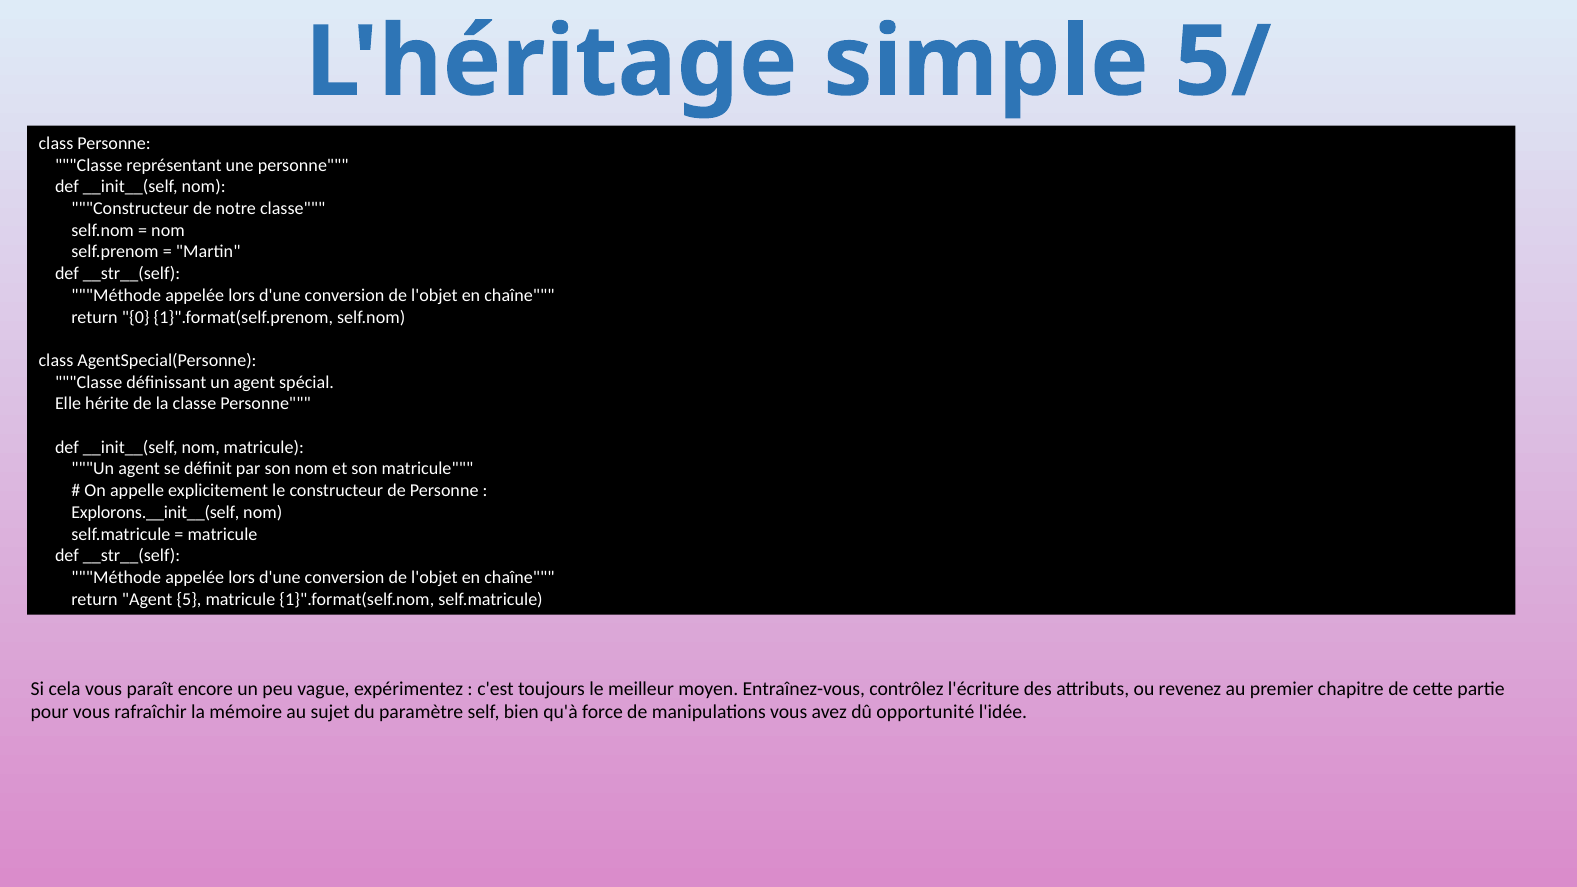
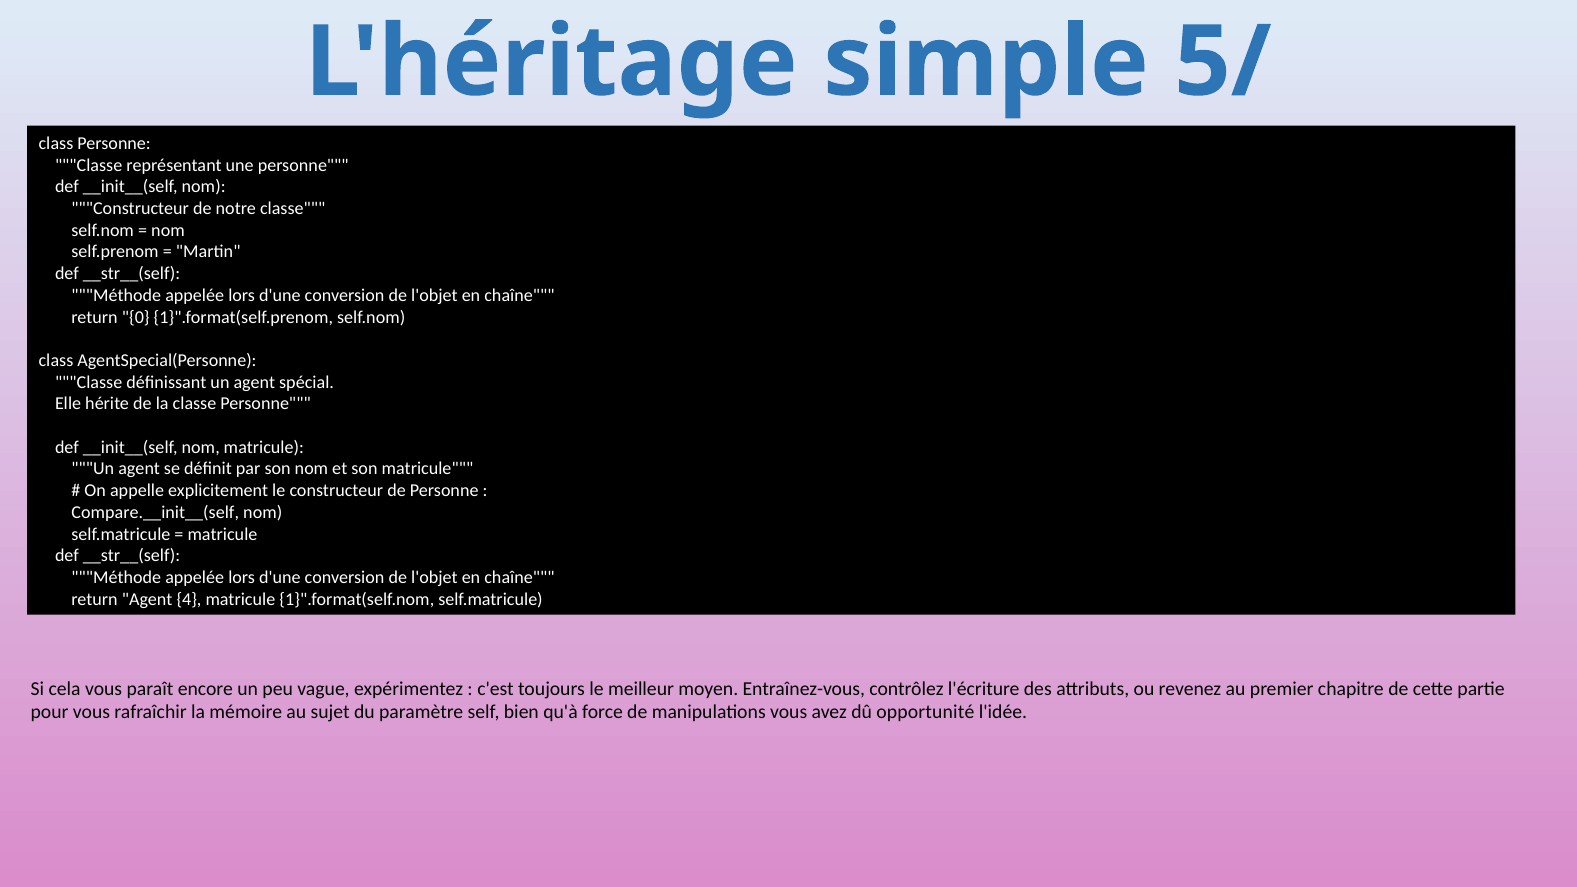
Explorons.__init__(self: Explorons.__init__(self -> Compare.__init__(self
5: 5 -> 4
